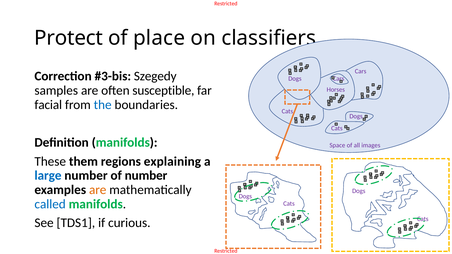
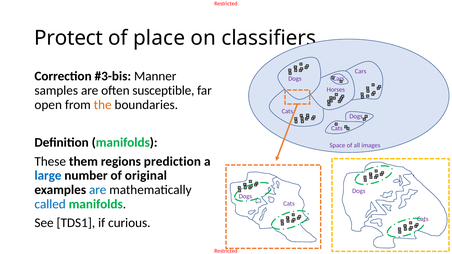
Szegedy: Szegedy -> Manner
facial: facial -> open
the colour: blue -> orange
explaining: explaining -> prediction
of number: number -> original
are at (98, 190) colour: orange -> blue
